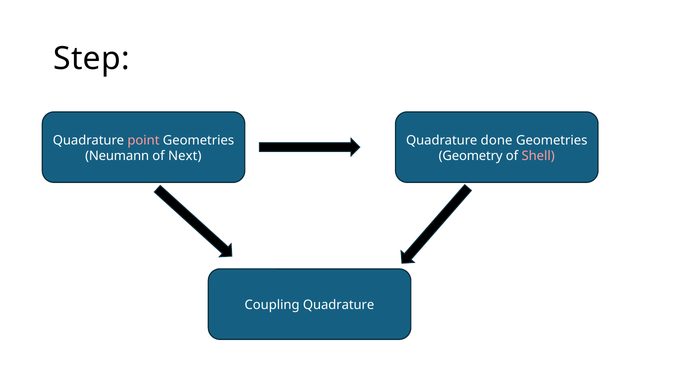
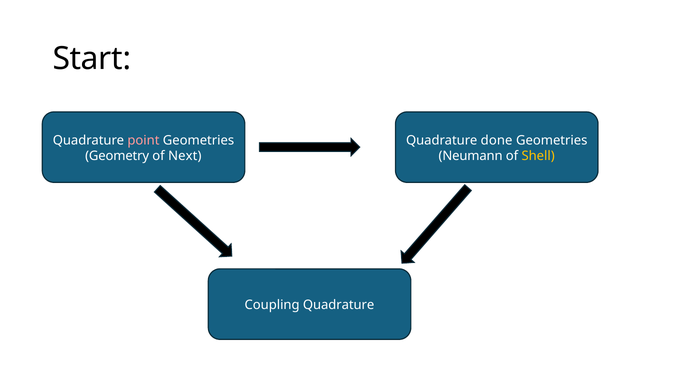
Step: Step -> Start
Neumann: Neumann -> Geometry
Geometry: Geometry -> Neumann
Shell colour: pink -> yellow
